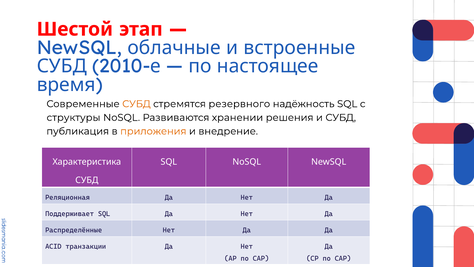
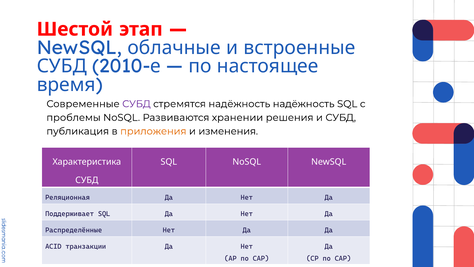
СУБД at (136, 104) colour: orange -> purple
стремятся резервного: резервного -> надёжность
структуры: структуры -> проблемы
внедрение: внедрение -> изменения
